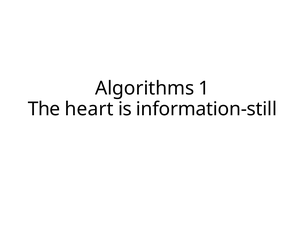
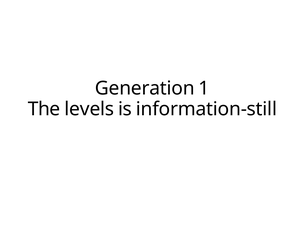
Algorithms: Algorithms -> Generation
heart: heart -> levels
